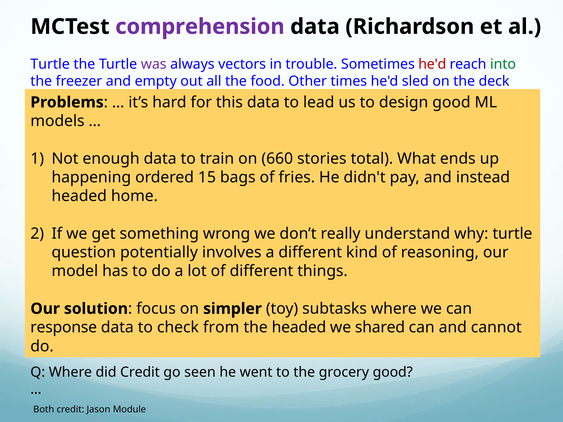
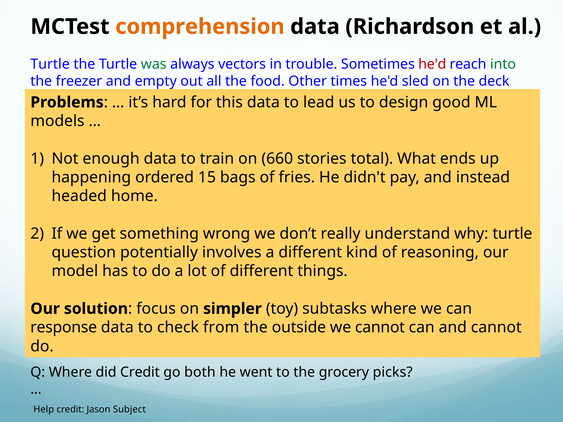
comprehension colour: purple -> orange
was at (154, 64) colour: purple -> green
the headed: headed -> outside
we shared: shared -> cannot
seen: seen -> both
grocery good: good -> picks
Both: Both -> Help
Module: Module -> Subject
